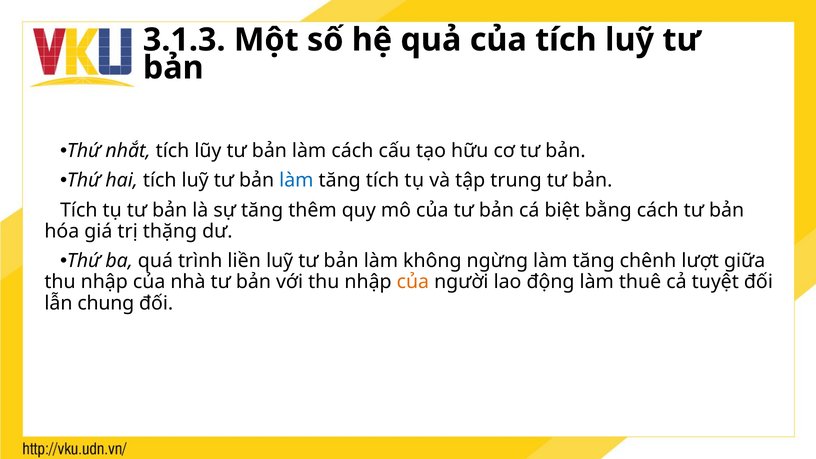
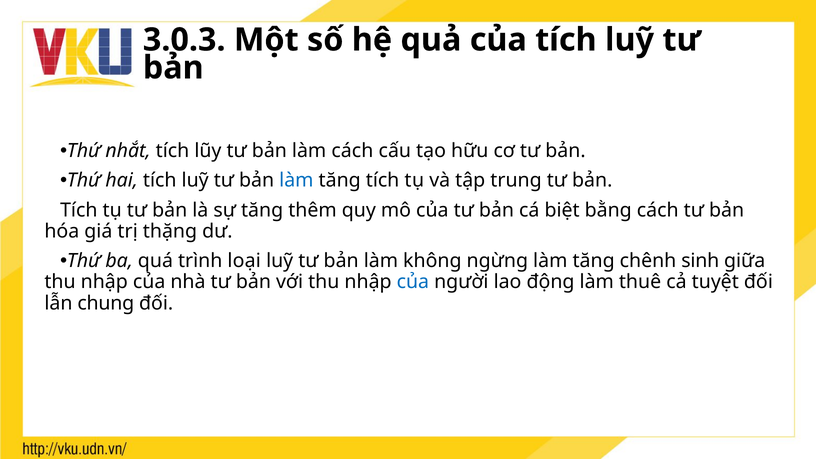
3.1.3: 3.1.3 -> 3.0.3
liền: liền -> loại
lượt: lượt -> sinh
của at (413, 282) colour: orange -> blue
